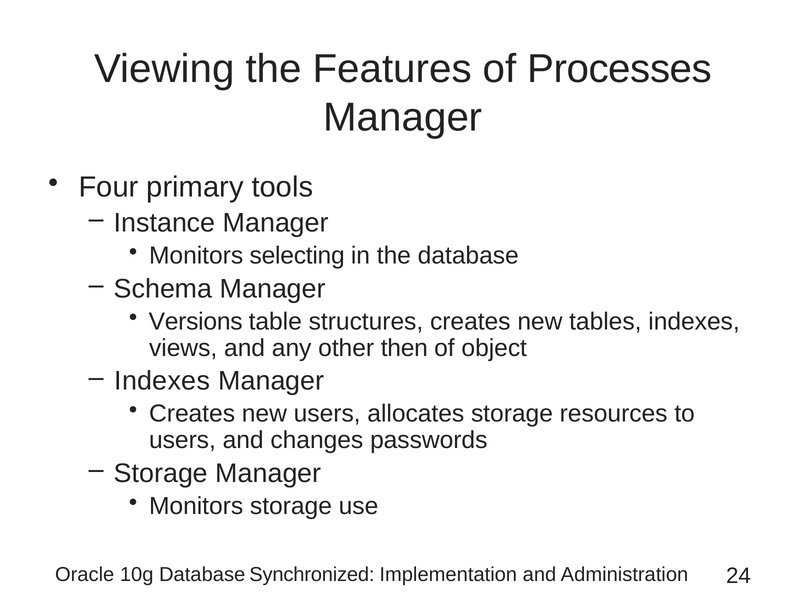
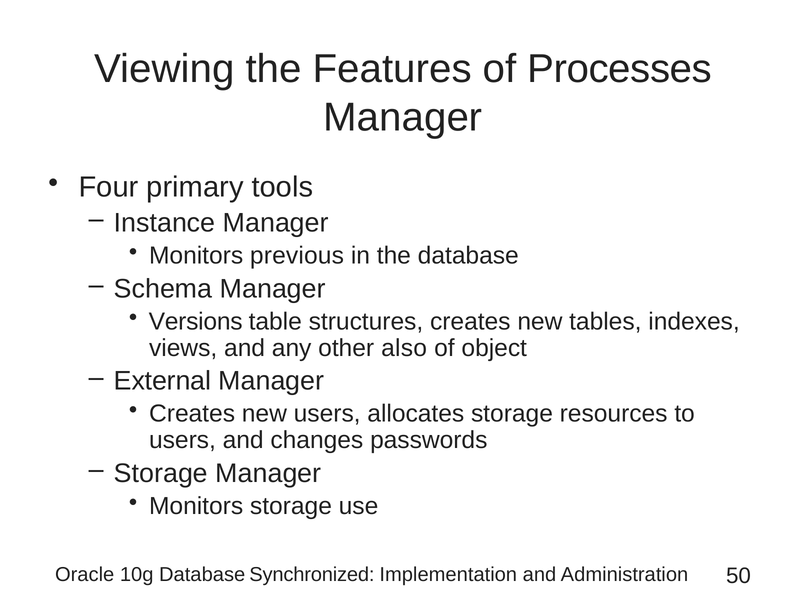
selecting: selecting -> previous
then: then -> also
Indexes at (162, 381): Indexes -> External
24: 24 -> 50
